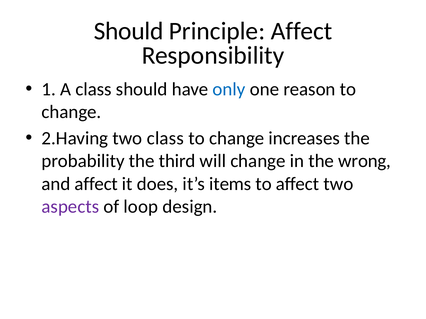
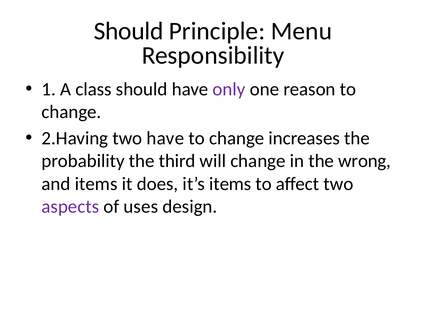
Principle Affect: Affect -> Menu
only colour: blue -> purple
two class: class -> have
and affect: affect -> items
loop: loop -> uses
